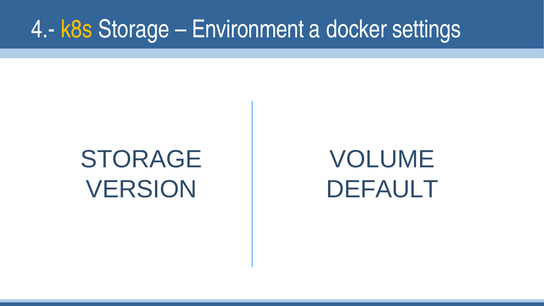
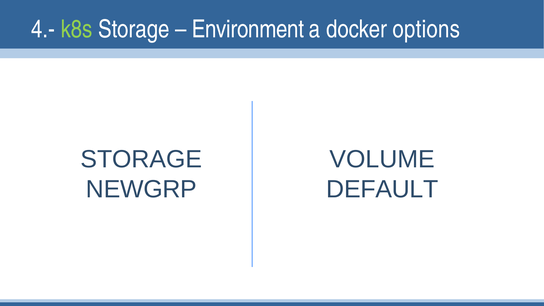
k8s colour: yellow -> light green
settings: settings -> options
VERSION: VERSION -> NEWGRP
